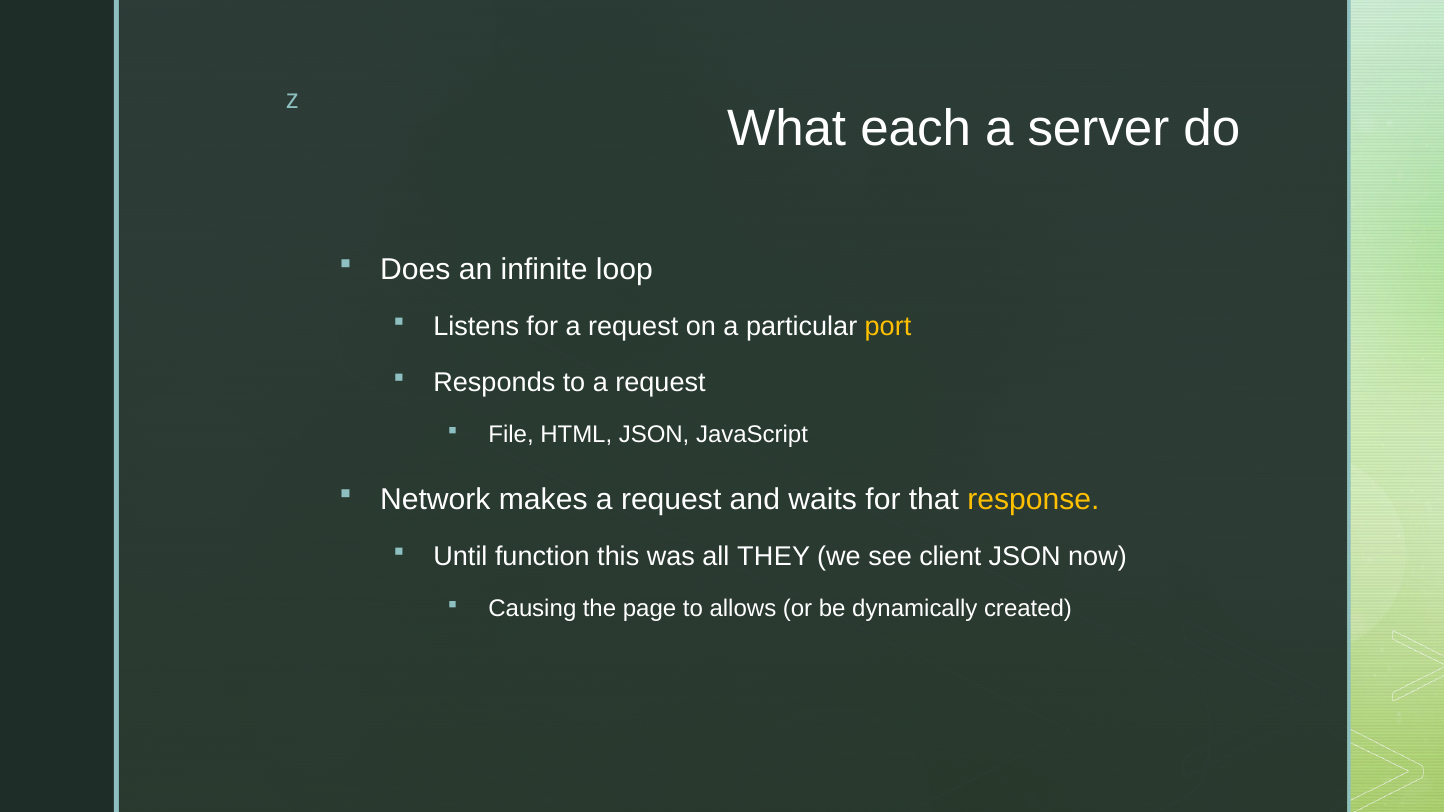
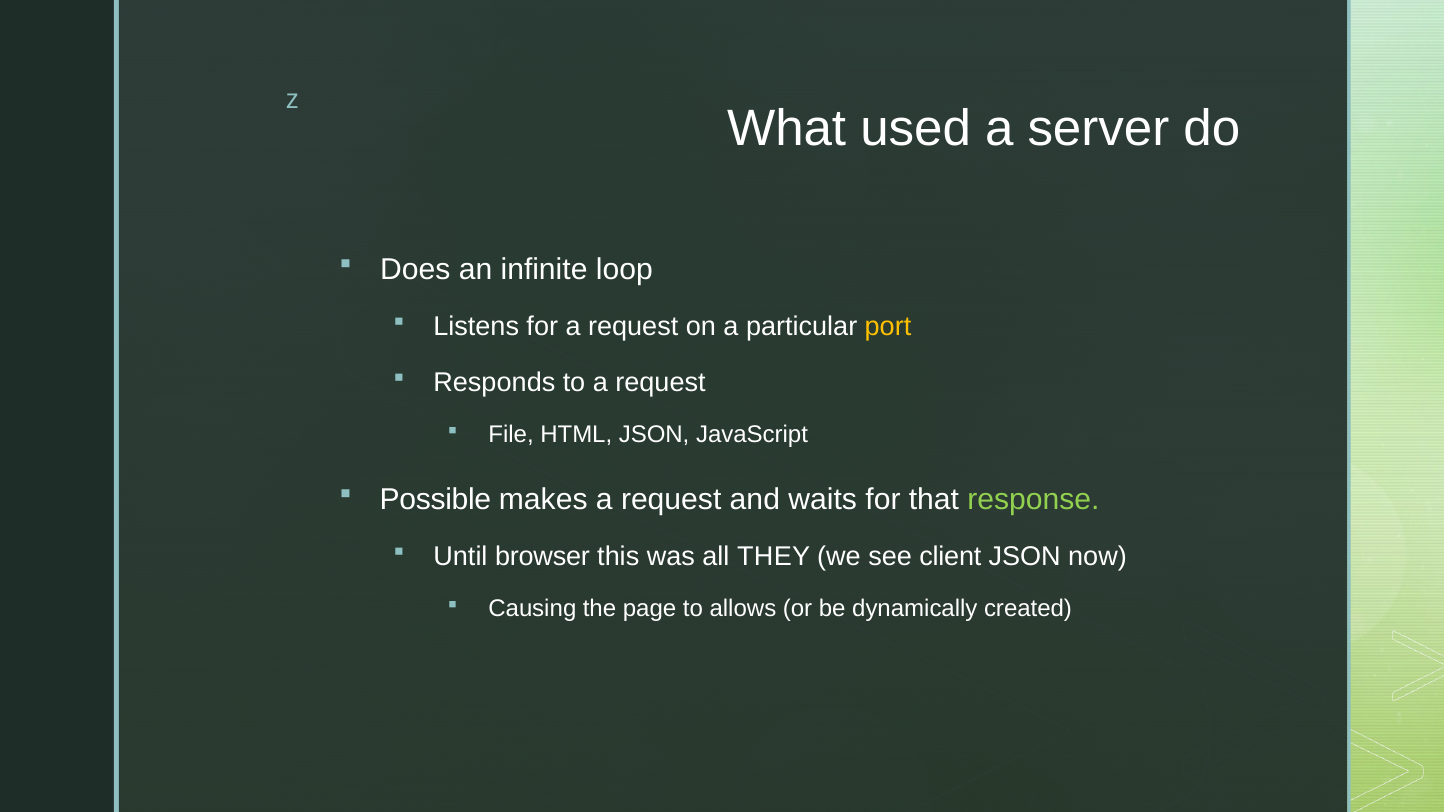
each: each -> used
Network: Network -> Possible
response colour: yellow -> light green
function: function -> browser
